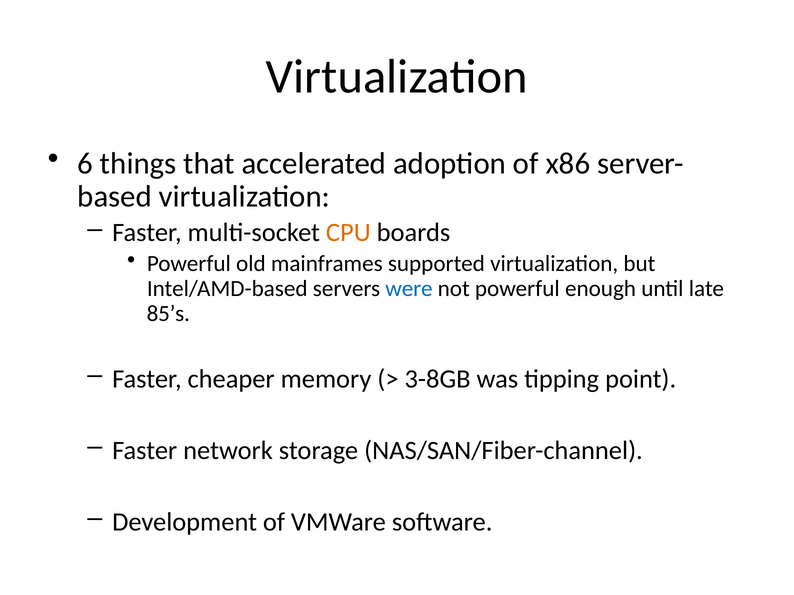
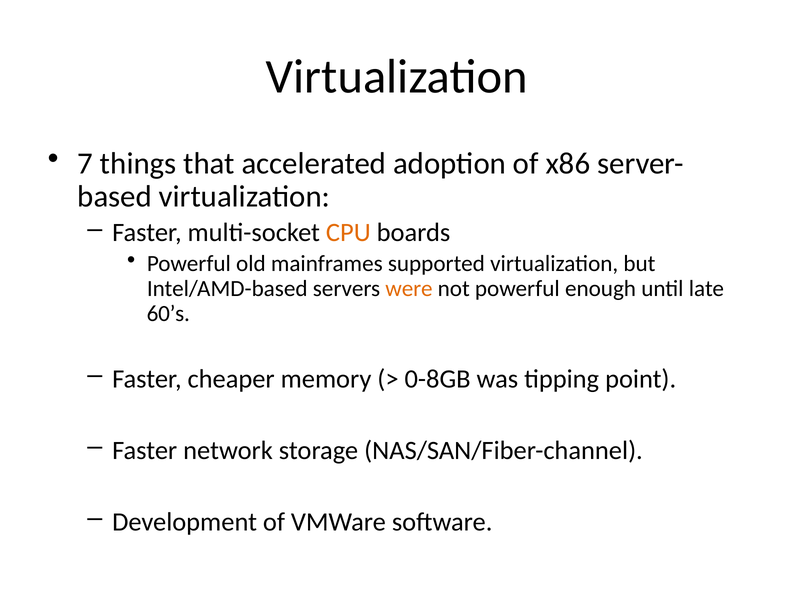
6: 6 -> 7
were colour: blue -> orange
85’s: 85’s -> 60’s
3-8GB: 3-8GB -> 0-8GB
